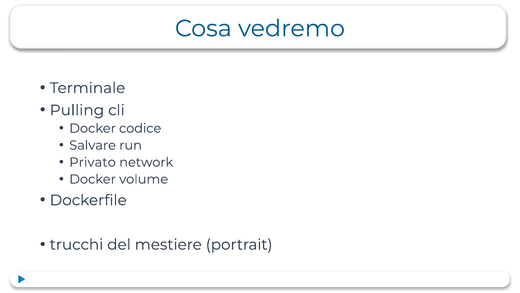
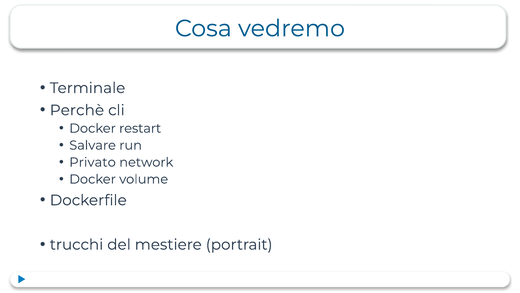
Pulling: Pulling -> Perchè
codice: codice -> restart
